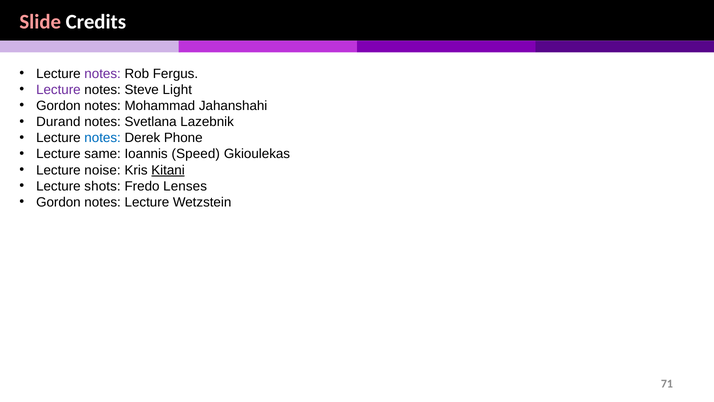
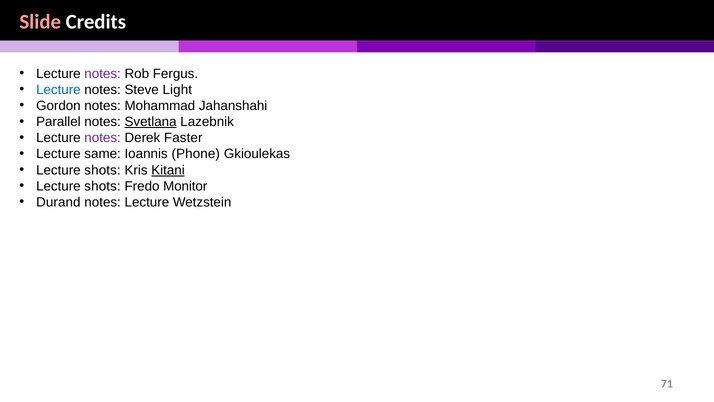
Lecture at (58, 90) colour: purple -> blue
Durand: Durand -> Parallel
Svetlana underline: none -> present
notes at (103, 138) colour: blue -> purple
Phone: Phone -> Faster
Speed: Speed -> Phone
noise at (103, 170): noise -> shots
Lenses: Lenses -> Monitor
Gordon at (58, 202): Gordon -> Durand
